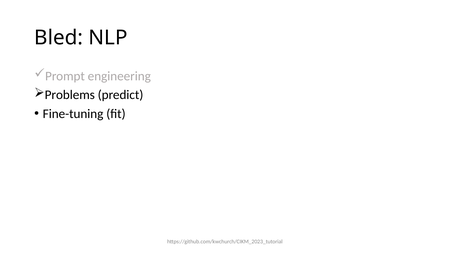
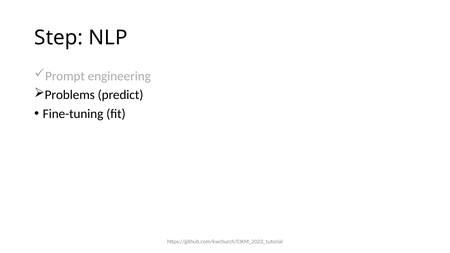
Bled: Bled -> Step
